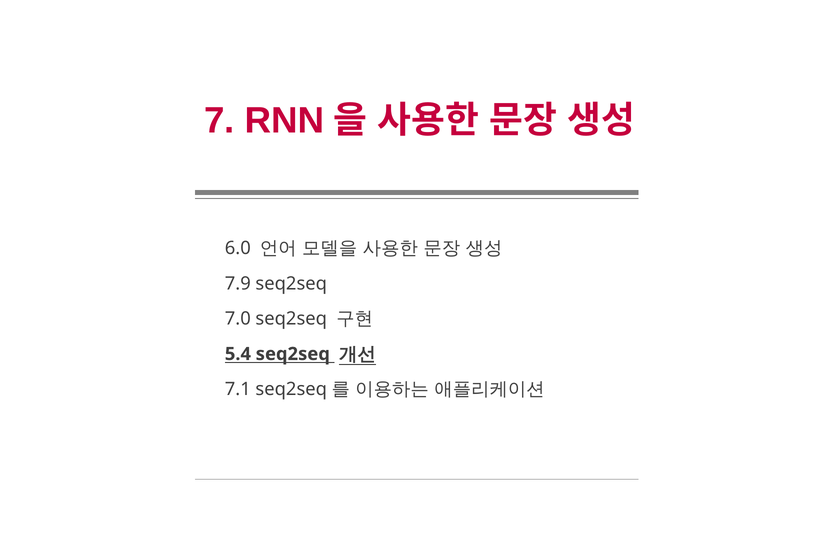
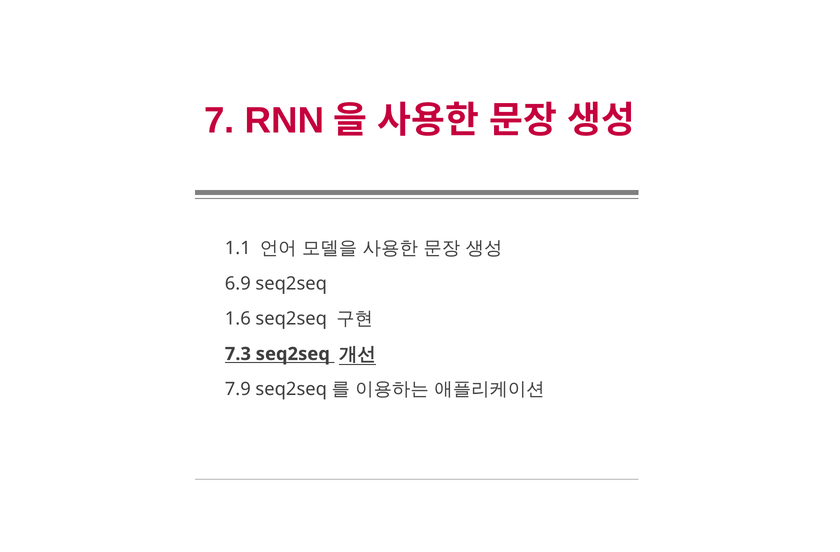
6.0: 6.0 -> 1.1
7.9: 7.9 -> 6.9
7.0: 7.0 -> 1.6
5.4: 5.4 -> 7.3
7.1: 7.1 -> 7.9
